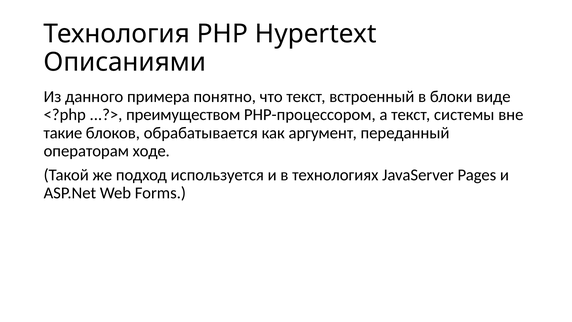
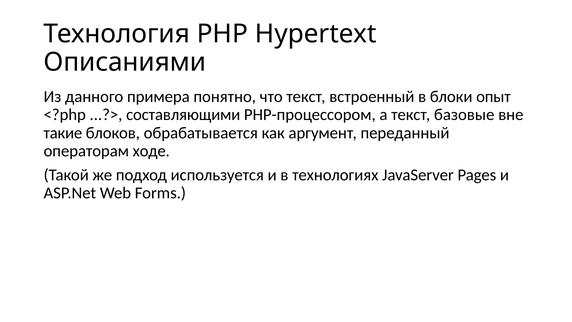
виде: виде -> опыт
преимуществом: преимуществом -> составляющими
системы: системы -> базовые
